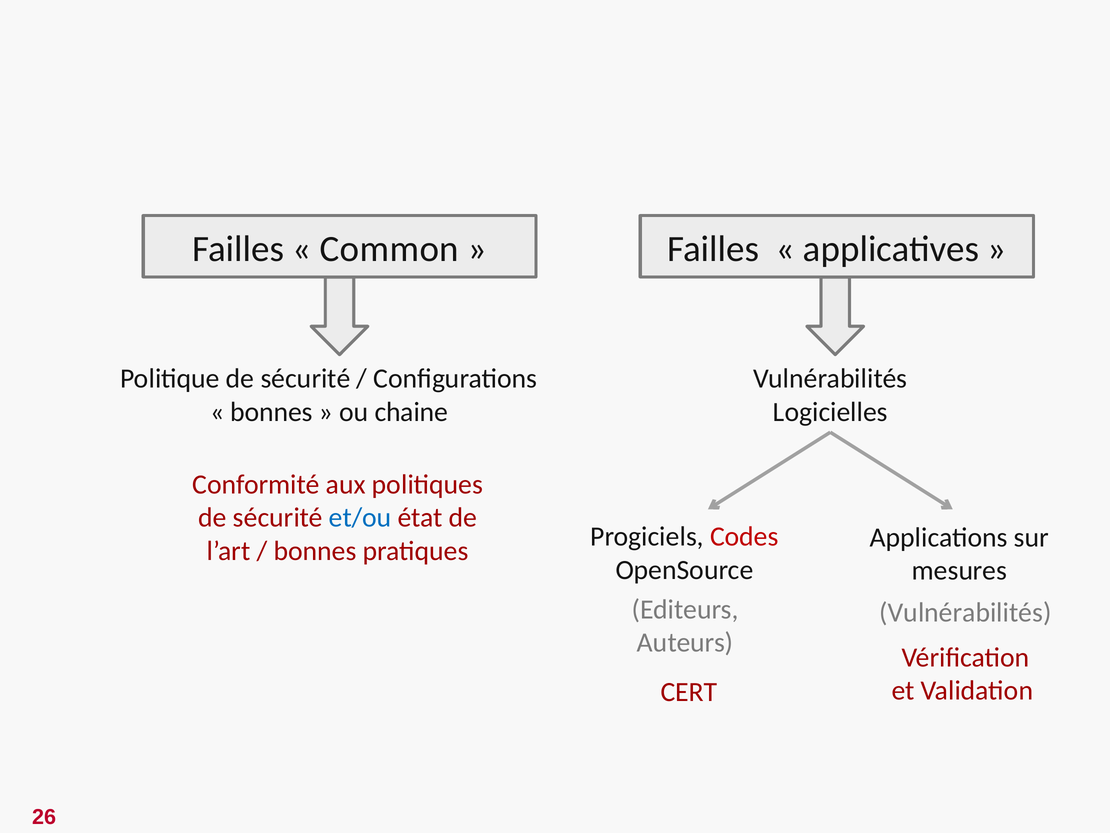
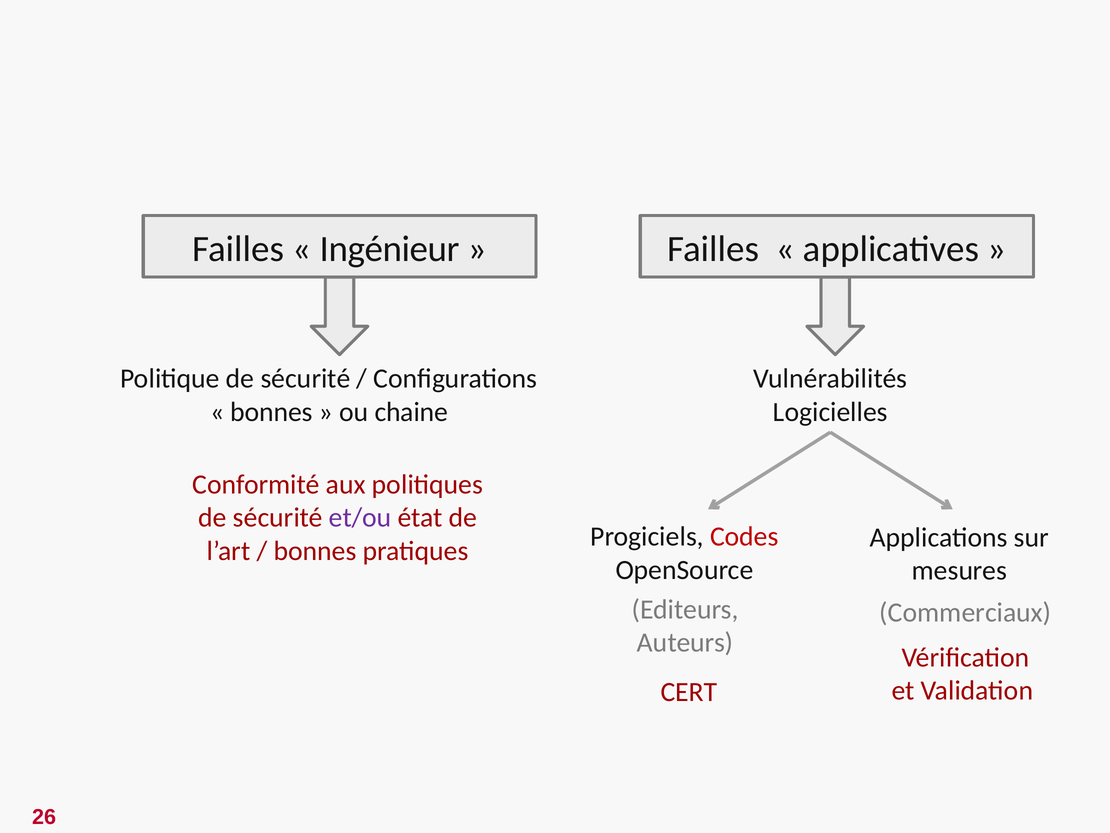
Common: Common -> Ingénieur
et/ou colour: blue -> purple
Vulnérabilités at (965, 612): Vulnérabilités -> Commerciaux
